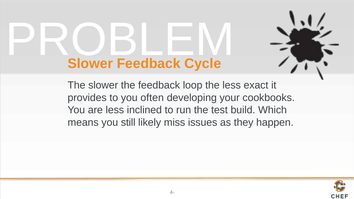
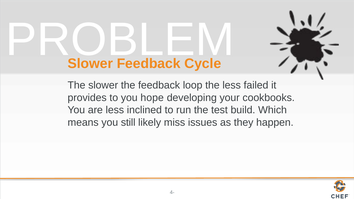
exact: exact -> failed
often: often -> hope
